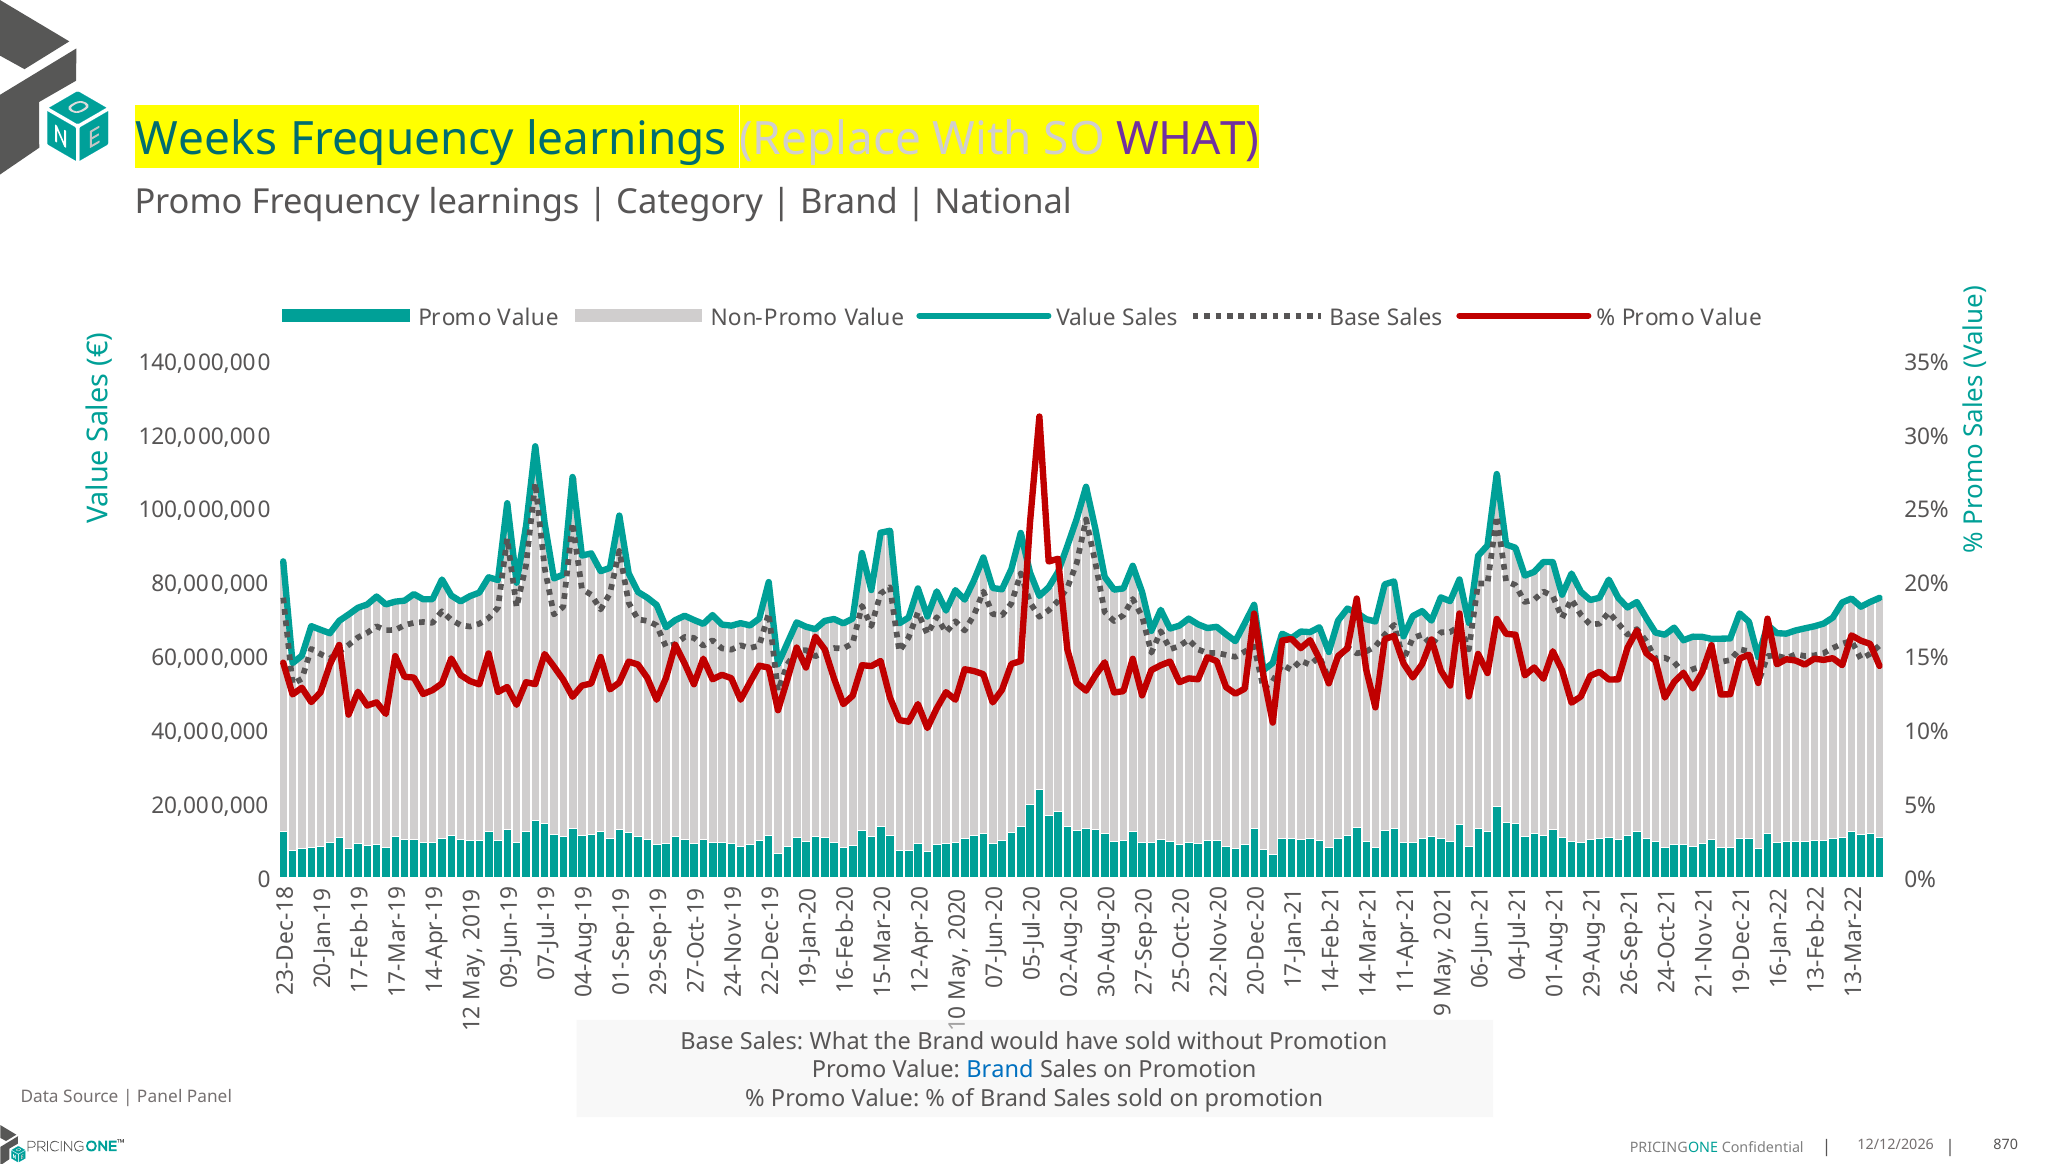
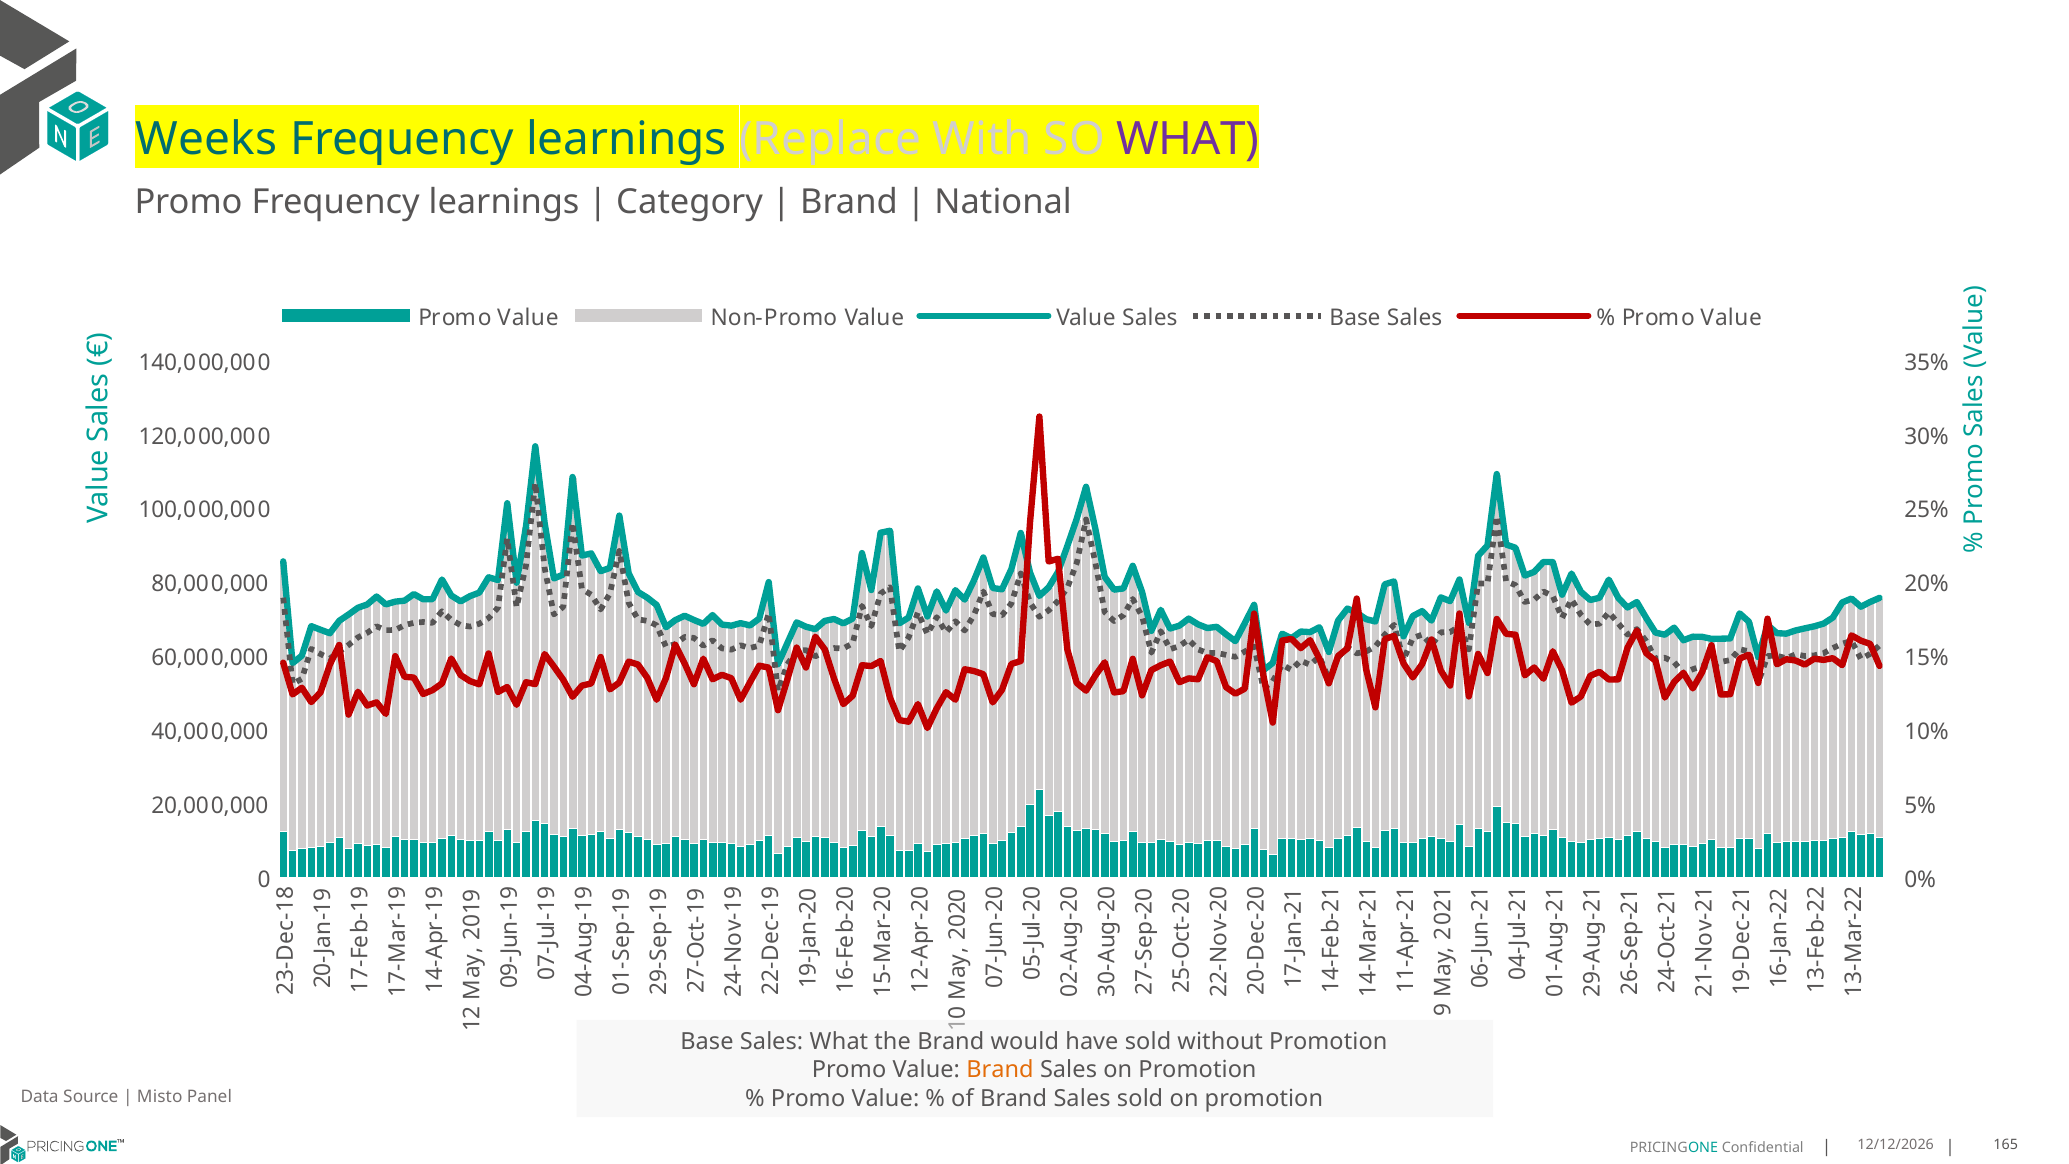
Brand at (1000, 1070) colour: blue -> orange
Panel at (160, 1096): Panel -> Misto
870: 870 -> 165
